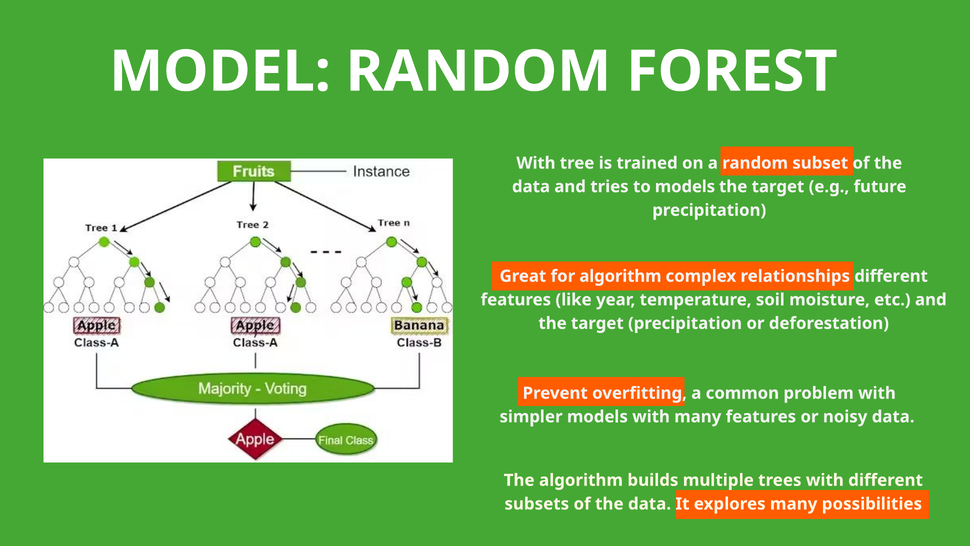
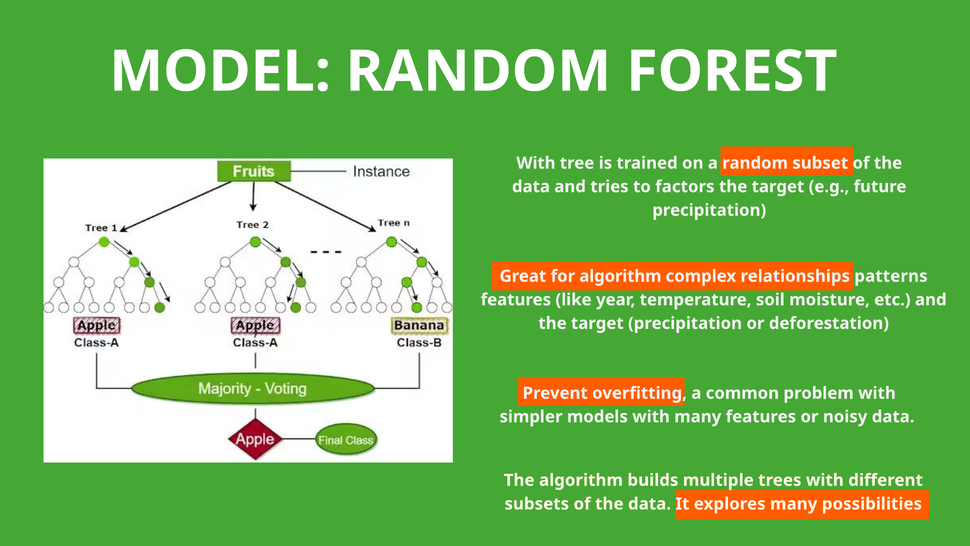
to models: models -> factors
relationships different: different -> patterns
